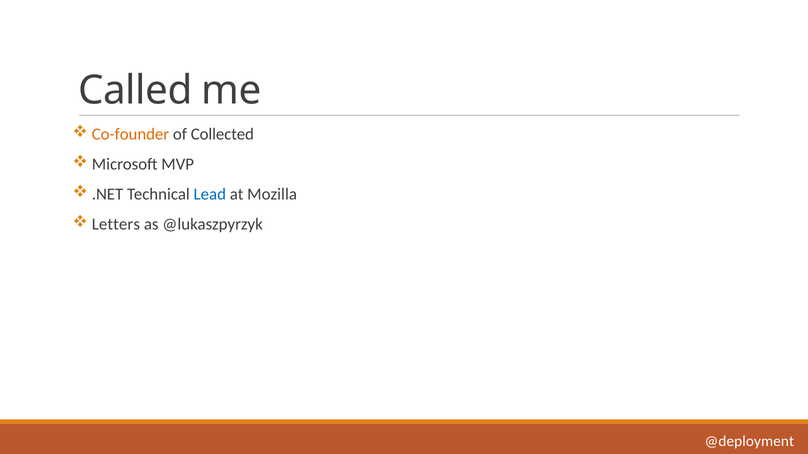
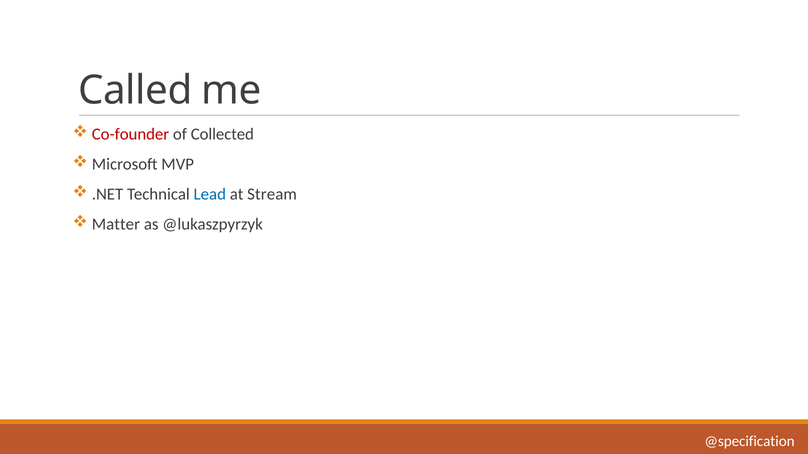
Co-founder colour: orange -> red
Mozilla: Mozilla -> Stream
Letters: Letters -> Matter
@deployment: @deployment -> @specification
